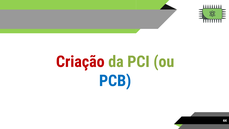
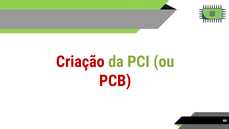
PCB colour: blue -> red
